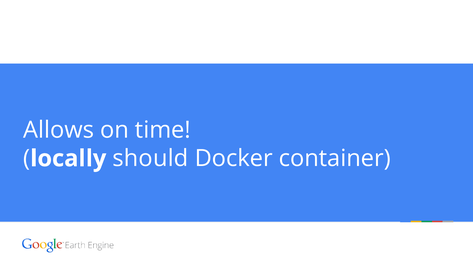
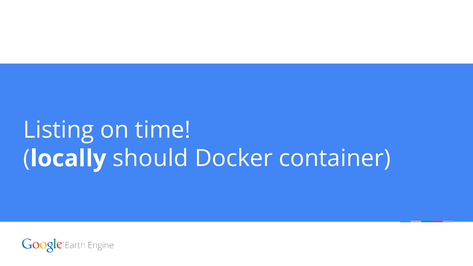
Allows: Allows -> Listing
